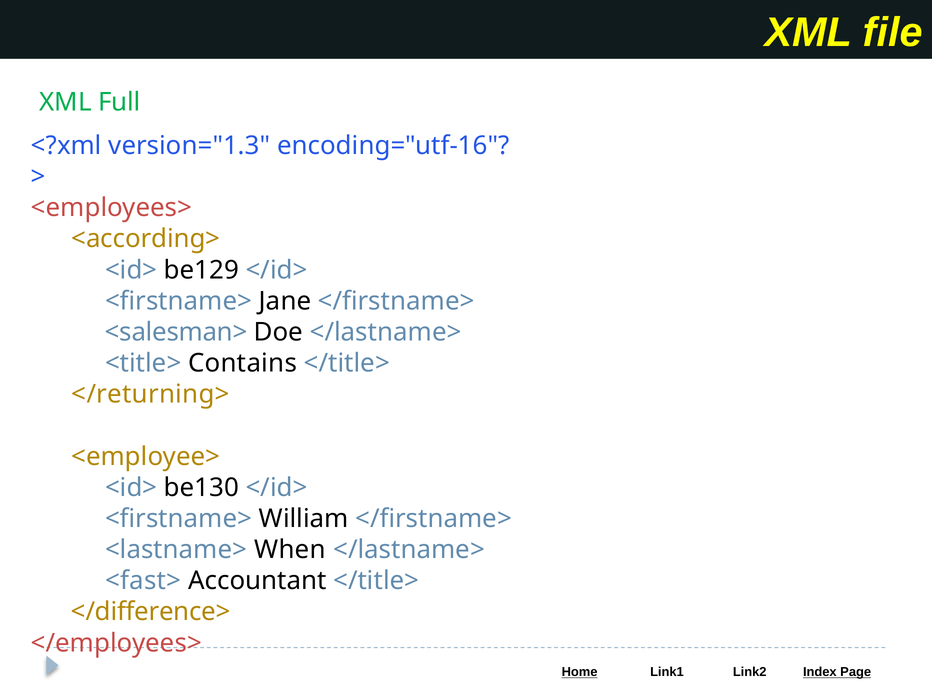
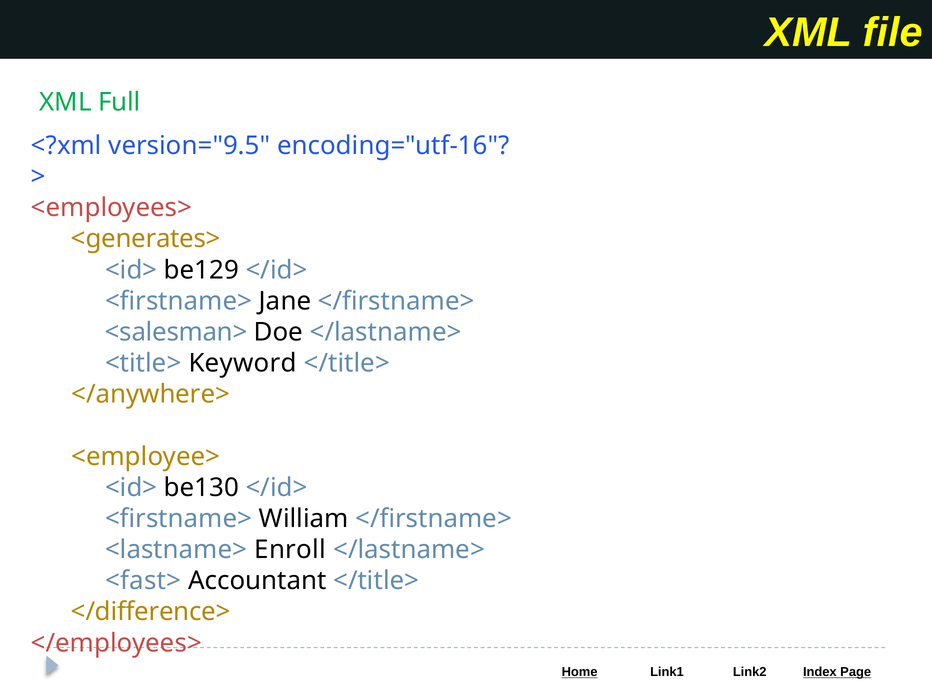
version="1.3: version="1.3 -> version="9.5
<according>: <according> -> <generates>
Contains: Contains -> Keyword
</returning>: </returning> -> </anywhere>
When: When -> Enroll
